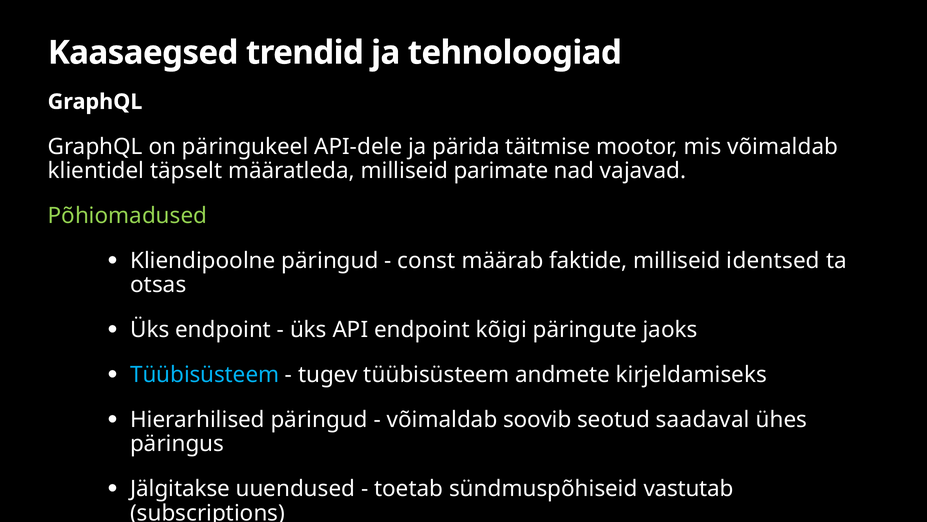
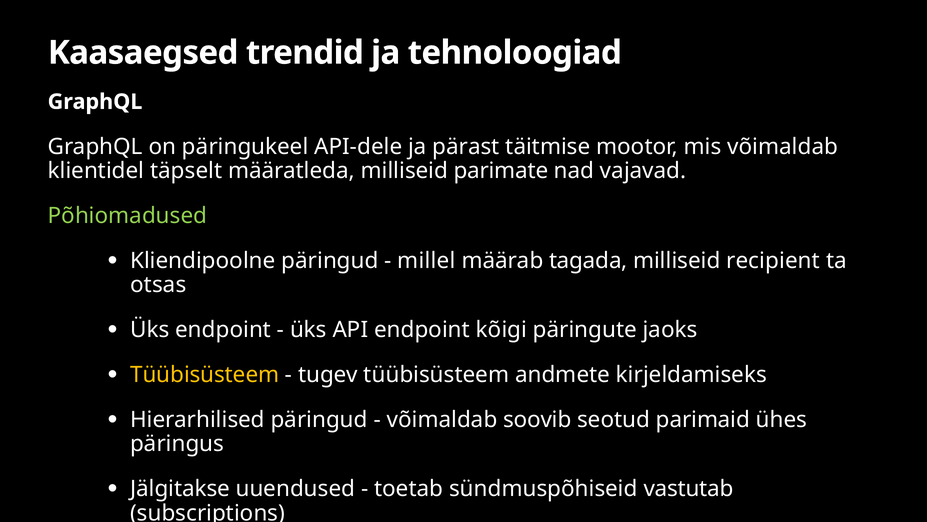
pärida: pärida -> pärast
const: const -> millel
faktide: faktide -> tagada
identsed: identsed -> recipient
Tüübisüsteem at (205, 374) colour: light blue -> yellow
saadaval: saadaval -> parimaid
